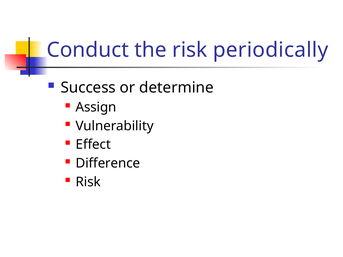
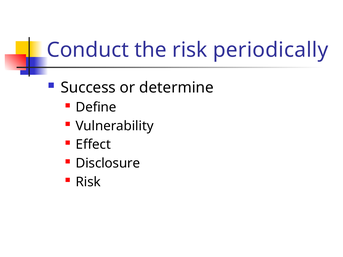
Assign: Assign -> Define
Difference: Difference -> Disclosure
